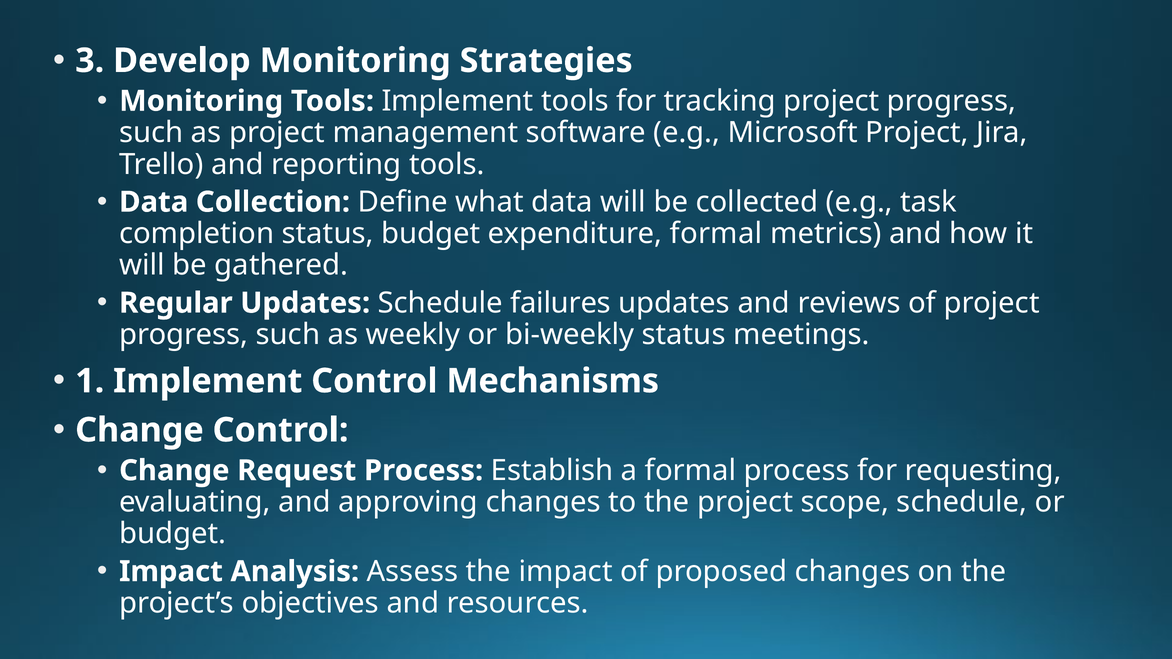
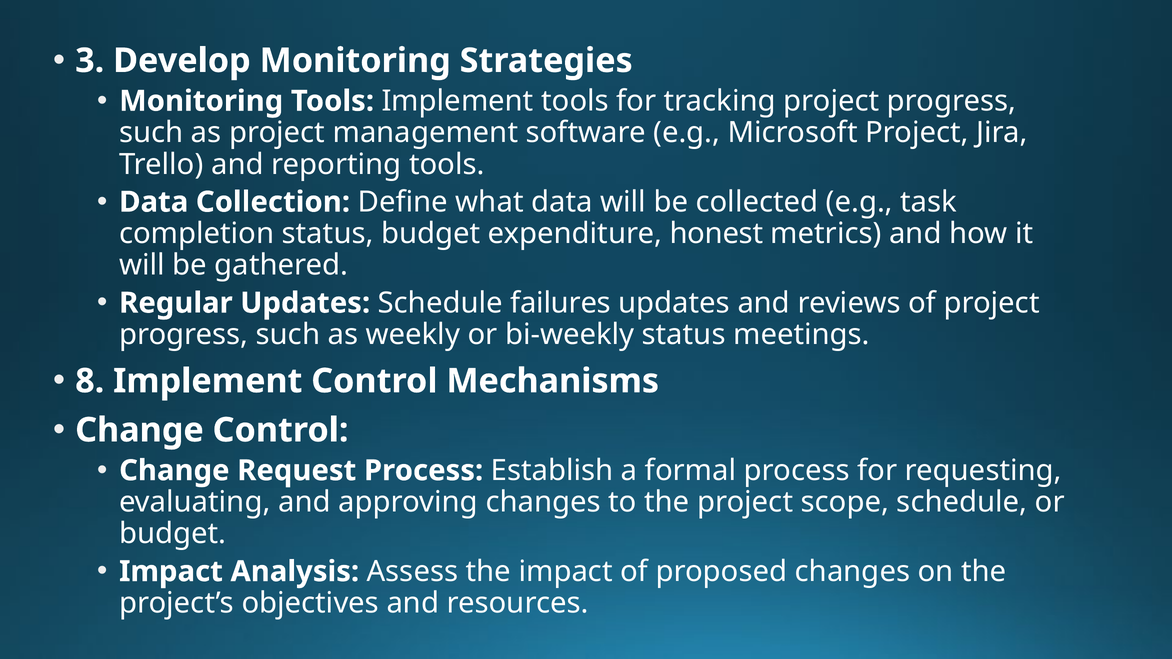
expenditure formal: formal -> honest
1: 1 -> 8
